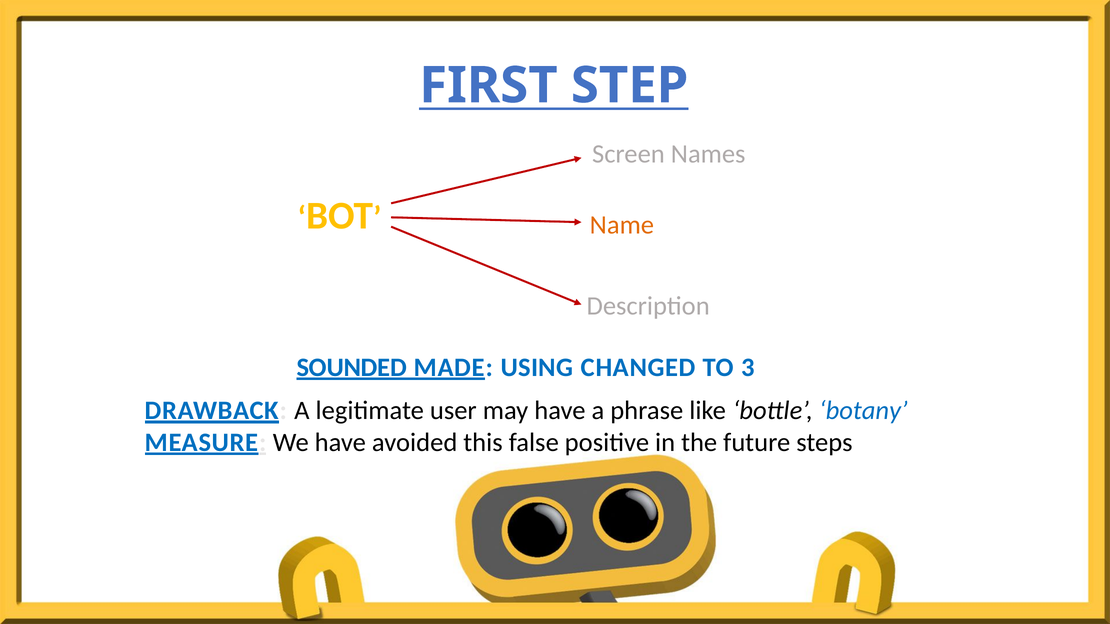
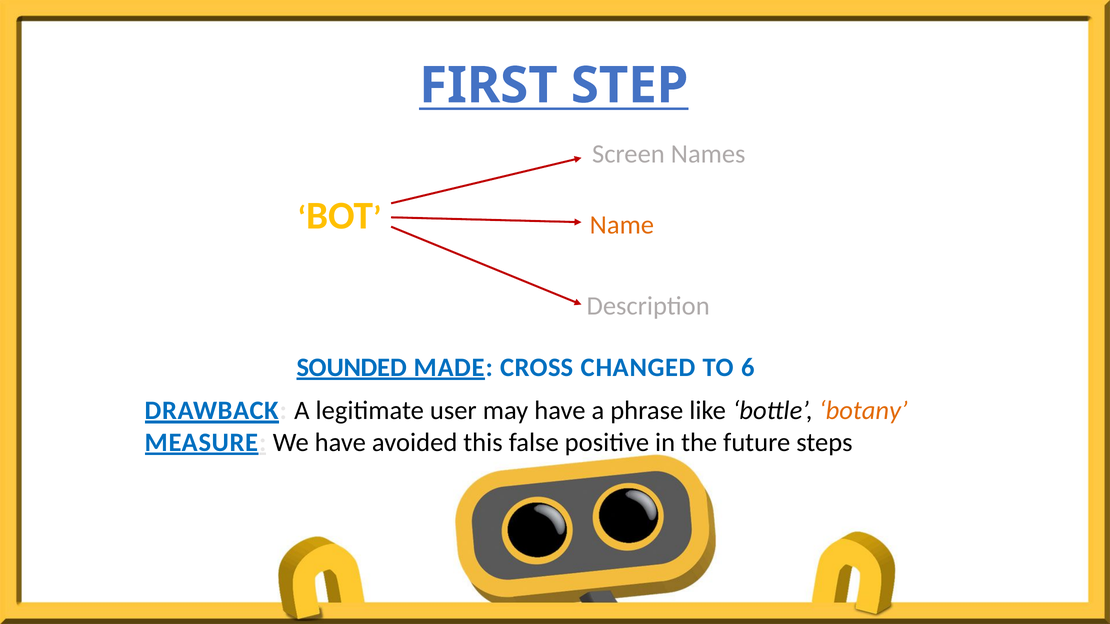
USING: USING -> CROSS
3: 3 -> 6
botany colour: blue -> orange
